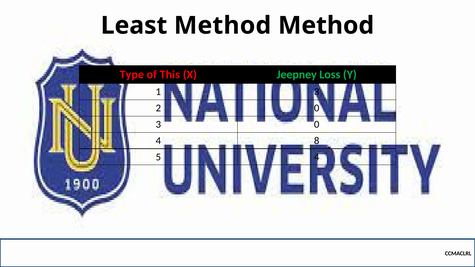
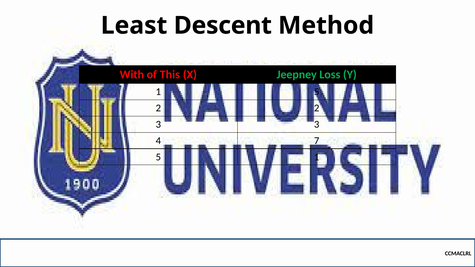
Least Method: Method -> Descent
Type: Type -> With
1 3: 3 -> 5
2 0: 0 -> 2
3 0: 0 -> 3
8: 8 -> 7
5 4: 4 -> 1
